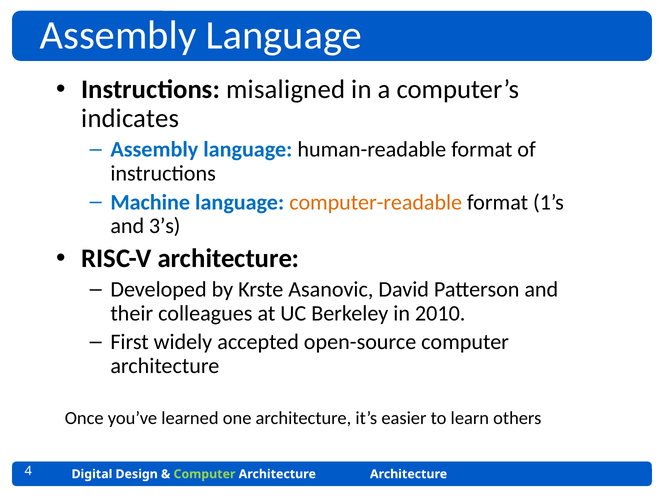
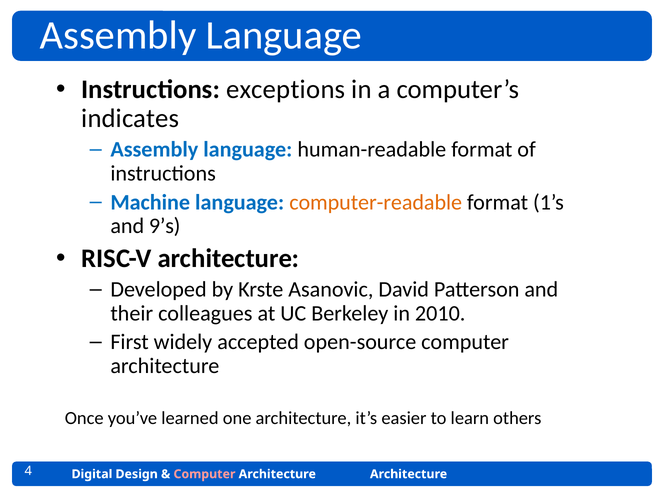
misaligned: misaligned -> exceptions
3’s: 3’s -> 9’s
Computer at (204, 474) colour: light green -> pink
